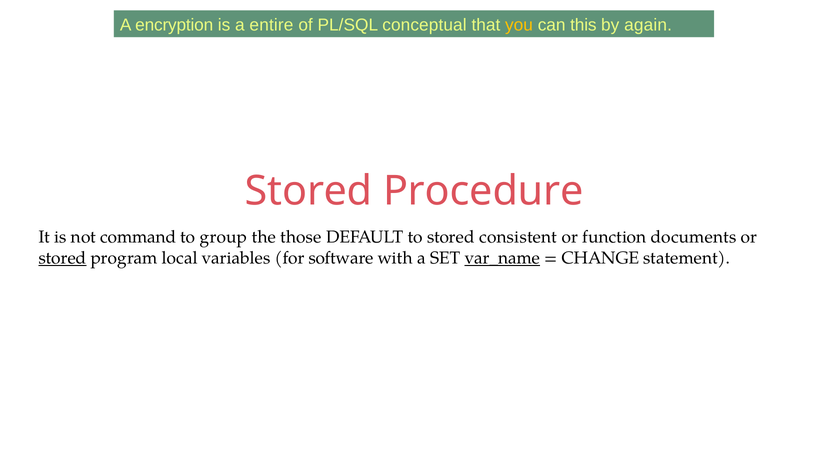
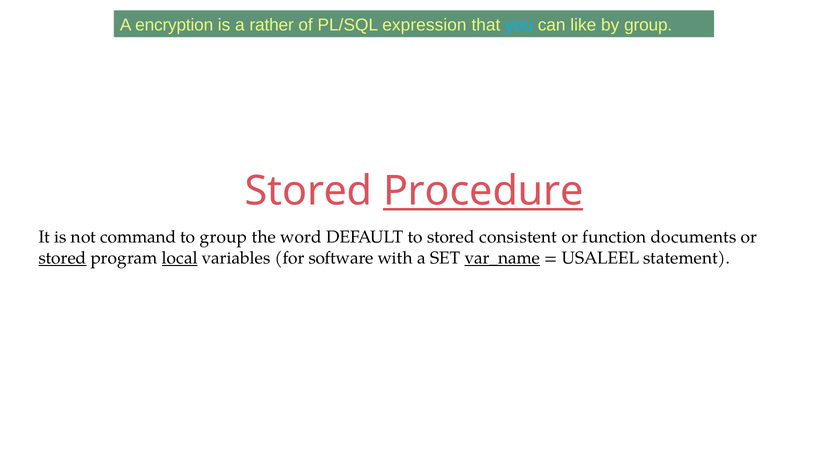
entire: entire -> rather
conceptual: conceptual -> expression
you colour: yellow -> light blue
this: this -> like
by again: again -> group
Procedure underline: none -> present
those: those -> word
local underline: none -> present
CHANGE: CHANGE -> USALEEL
